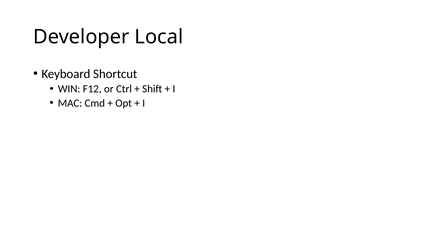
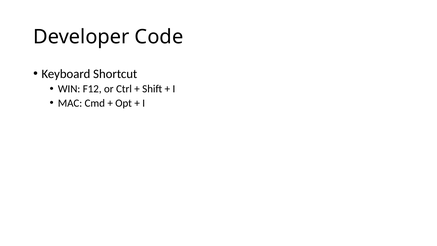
Local: Local -> Code
